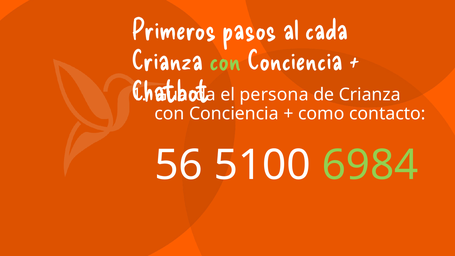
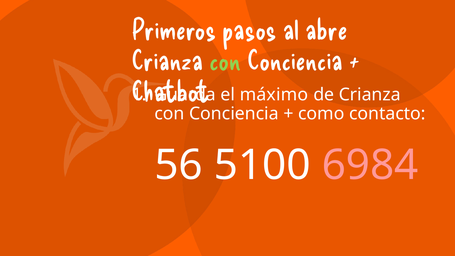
cada: cada -> abre
persona: persona -> máximo
6984 colour: light green -> pink
